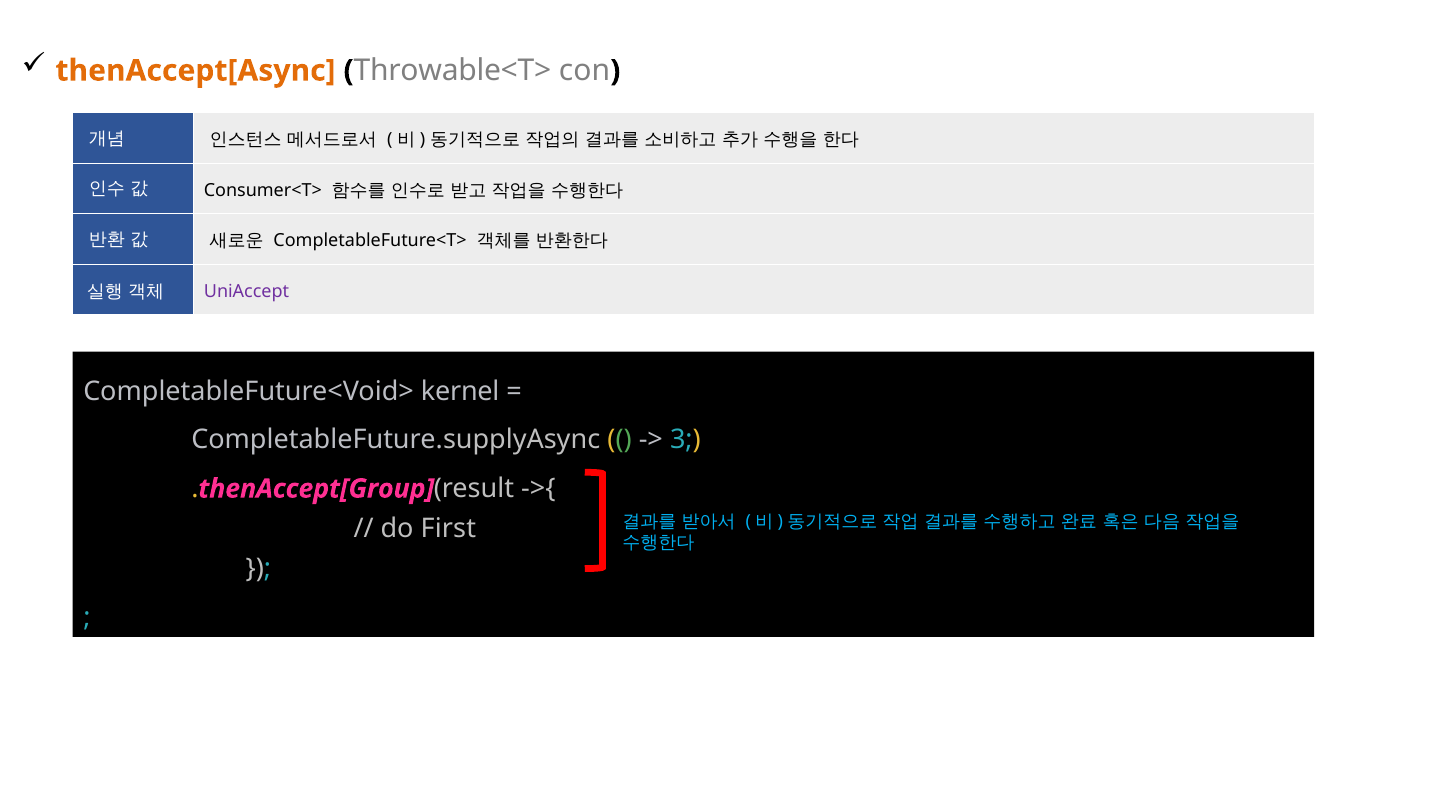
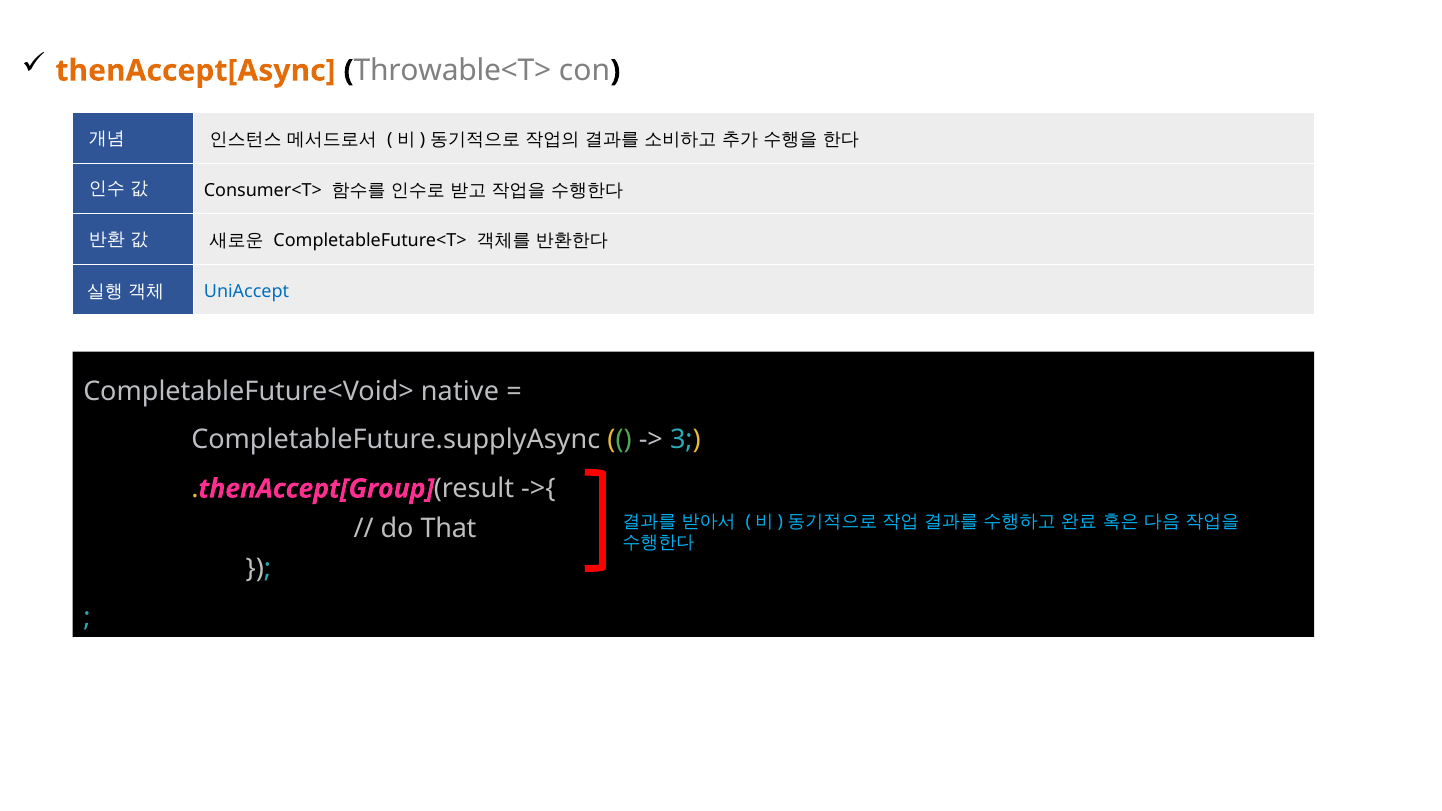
UniAccept colour: purple -> blue
kernel: kernel -> native
First: First -> That
